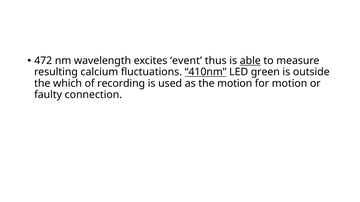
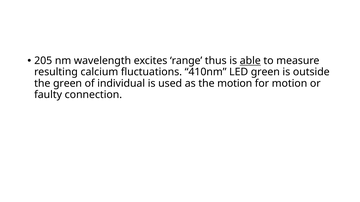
472: 472 -> 205
event: event -> range
410nm underline: present -> none
the which: which -> green
recording: recording -> individual
